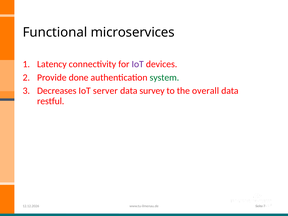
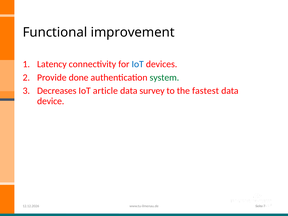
microservices: microservices -> improvement
IoT at (138, 64) colour: purple -> blue
server: server -> article
overall: overall -> fastest
restful: restful -> device
